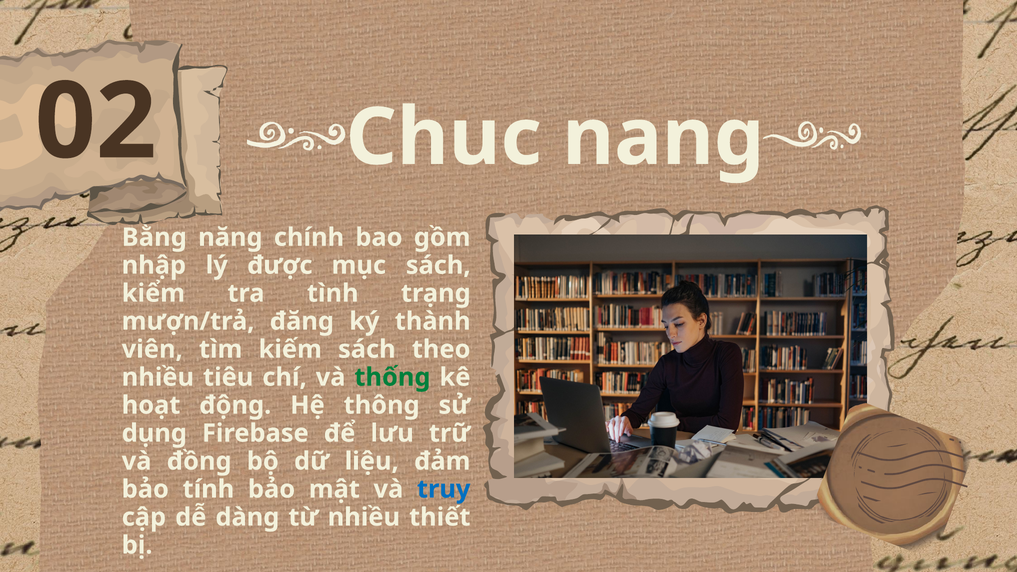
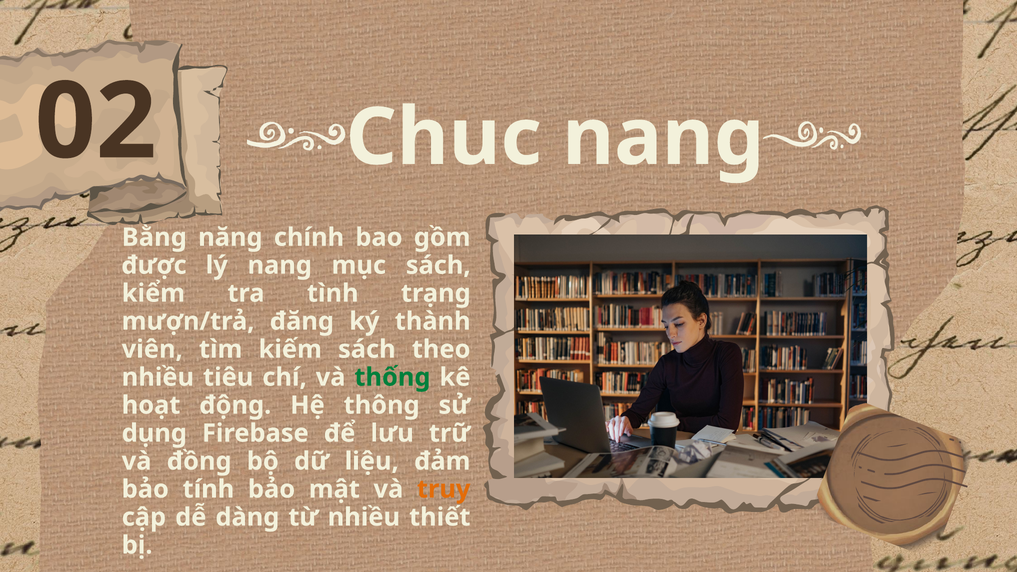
nhập: nhập -> được
lý được: được -> nang
truy colour: blue -> orange
